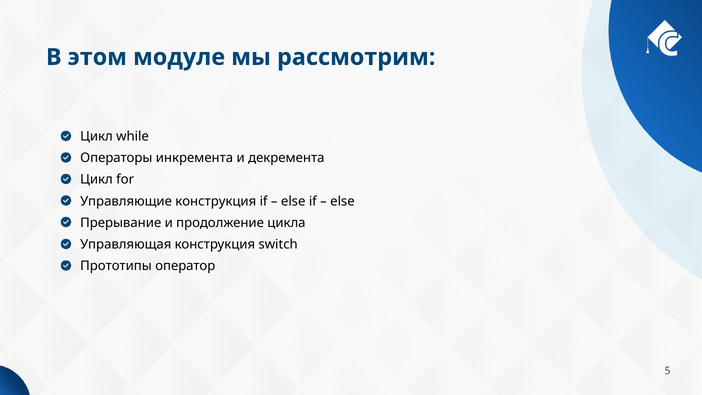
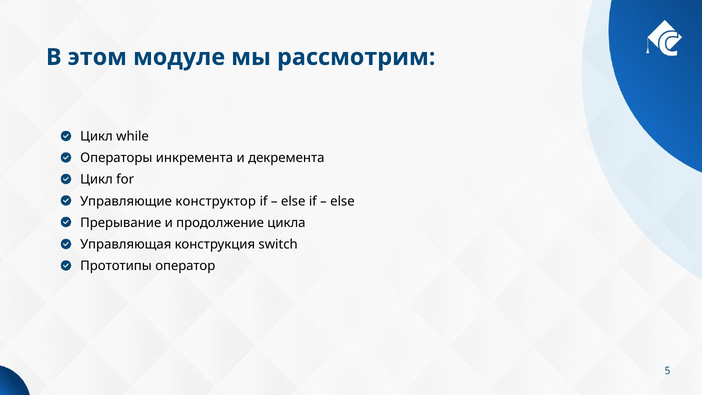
Управляющие конструкция: конструкция -> конструктор
